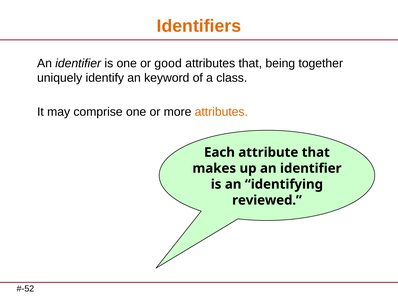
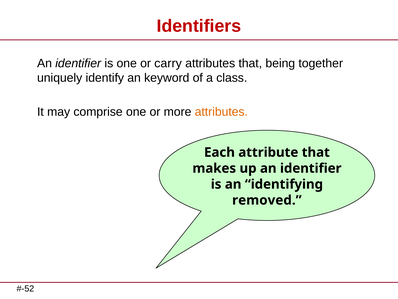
Identifiers colour: orange -> red
good: good -> carry
reviewed: reviewed -> removed
